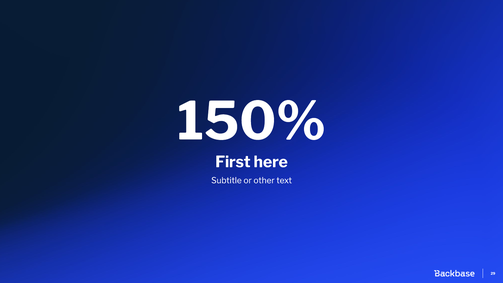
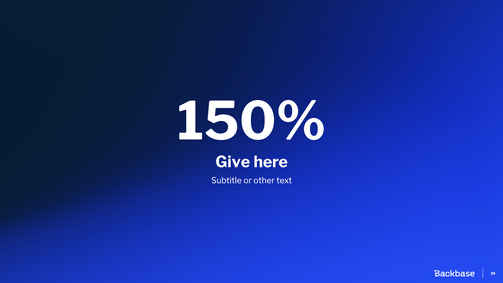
First: First -> Give
